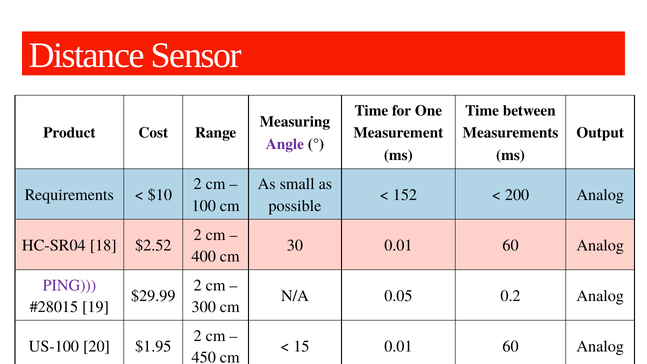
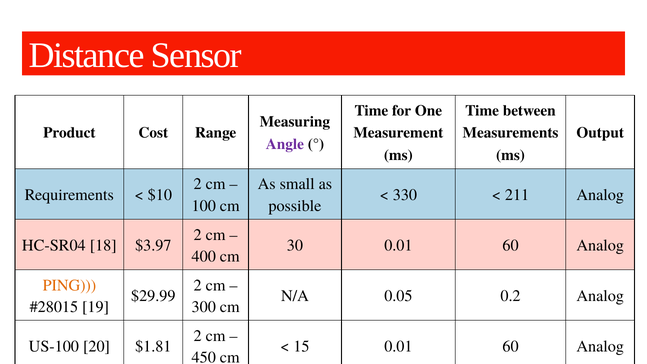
152: 152 -> 330
200: 200 -> 211
$2.52: $2.52 -> $3.97
PING colour: purple -> orange
$1.95: $1.95 -> $1.81
